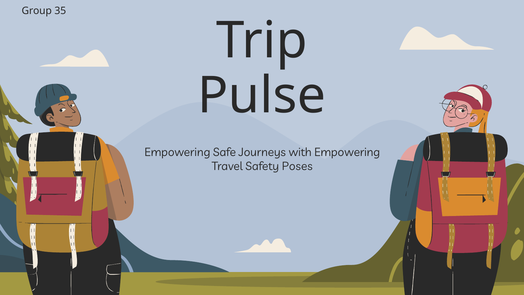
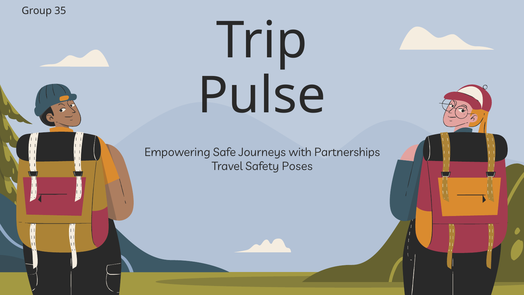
with Empowering: Empowering -> Partnerships
